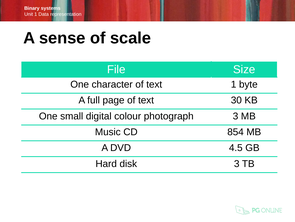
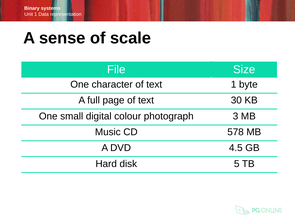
854: 854 -> 578
disk 3: 3 -> 5
